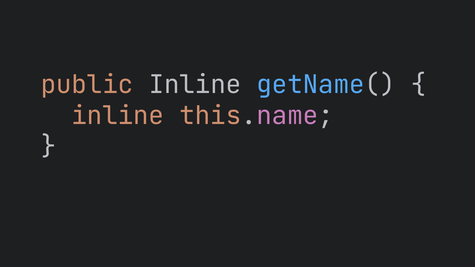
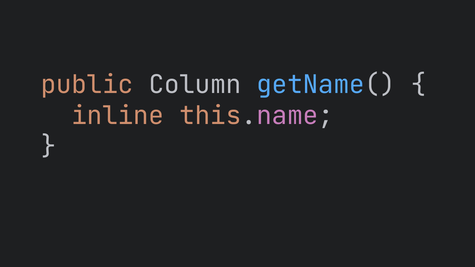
public Inline: Inline -> Column
